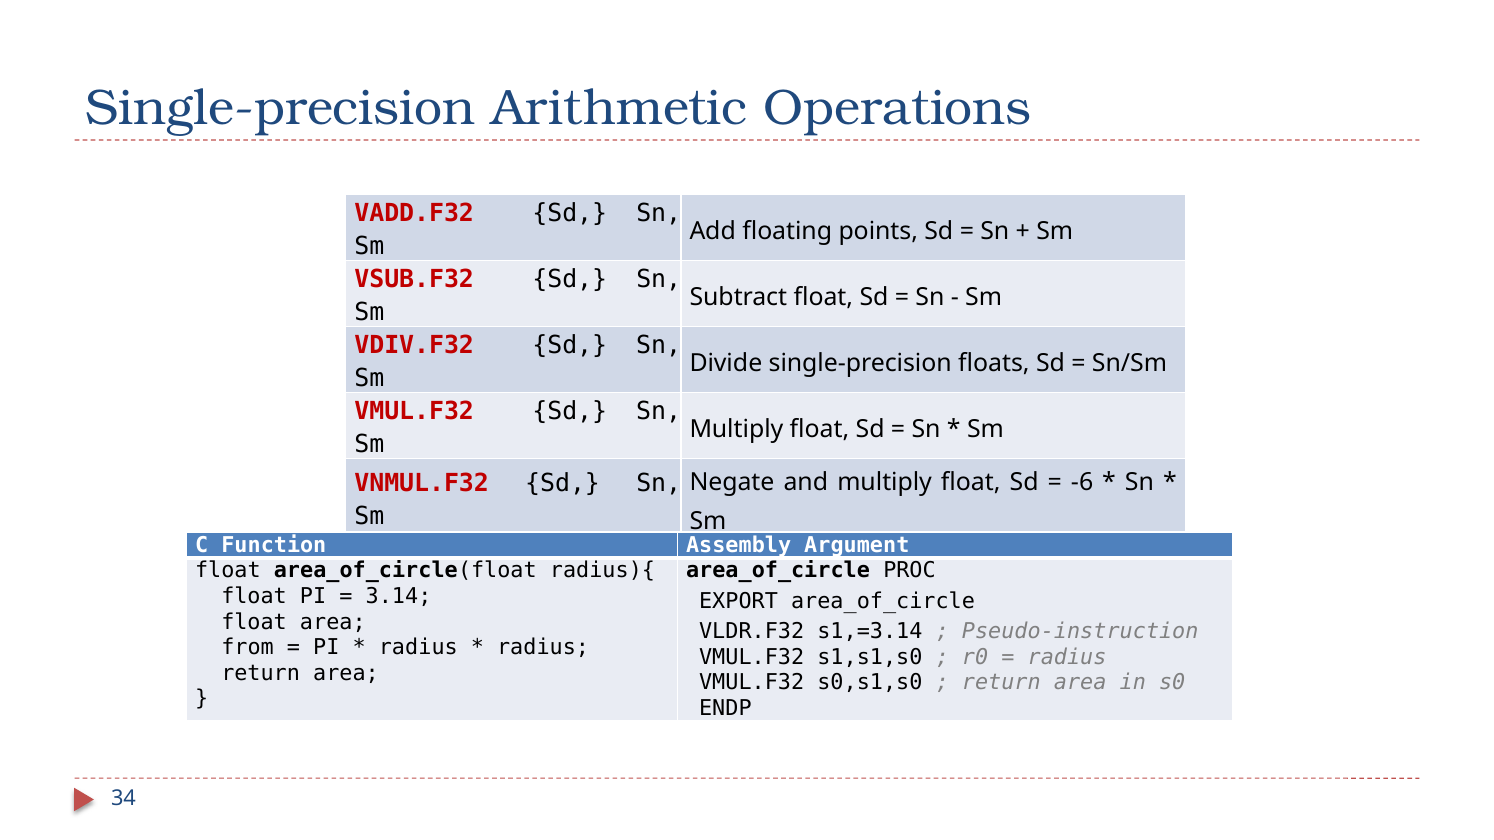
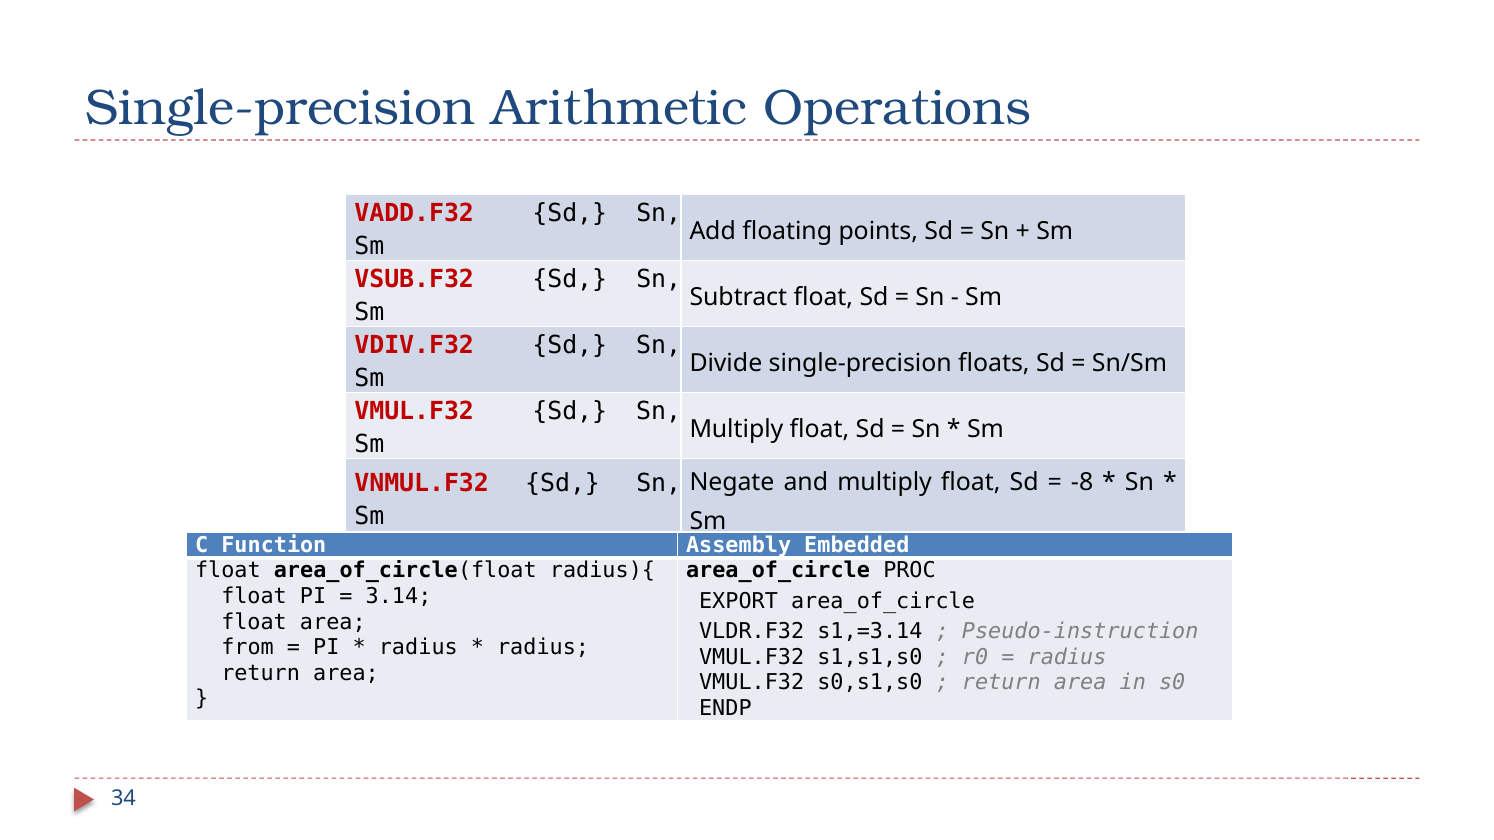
-6: -6 -> -8
Argument: Argument -> Embedded
